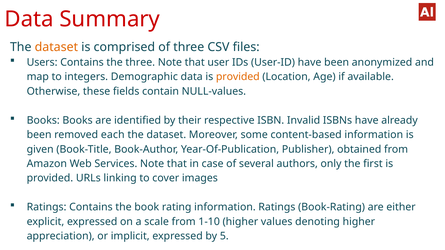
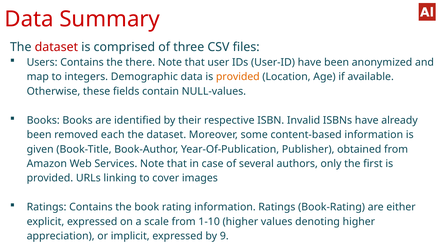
dataset at (56, 47) colour: orange -> red
the three: three -> there
5: 5 -> 9
